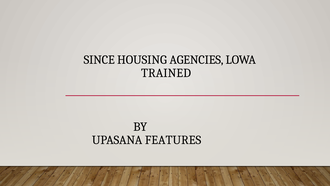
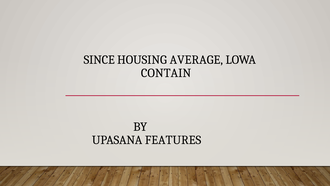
AGENCIES: AGENCIES -> AVERAGE
TRAINED: TRAINED -> CONTAIN
